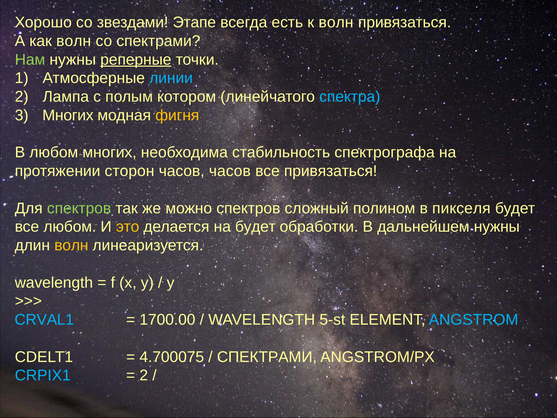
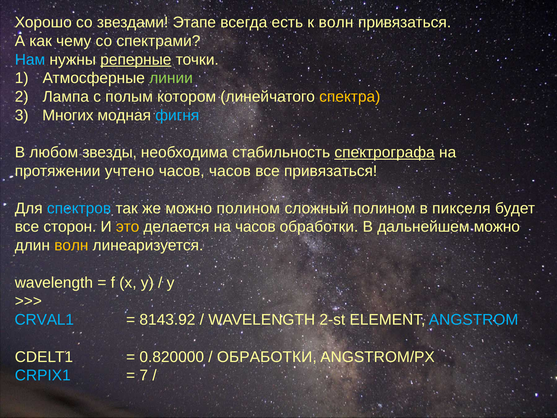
как волн: волн -> чему
Нам colour: light green -> light blue
линии colour: light blue -> light green
спектра colour: light blue -> yellow
фигня colour: yellow -> light blue
любом многих: многих -> звезды
спектрографа underline: none -> present
сторон: сторон -> учтено
спектров at (79, 208) colour: light green -> light blue
можно спектров: спектров -> полином
все любом: любом -> сторон
на будет: будет -> часов
дальнейшем нужны: нужны -> можно
1700.00: 1700.00 -> 8143.92
5-st: 5-st -> 2-st
4.700075: 4.700075 -> 0.820000
СПЕКТРАМИ at (267, 357): СПЕКТРАМИ -> ОБРАБОТКИ
2 at (144, 375): 2 -> 7
